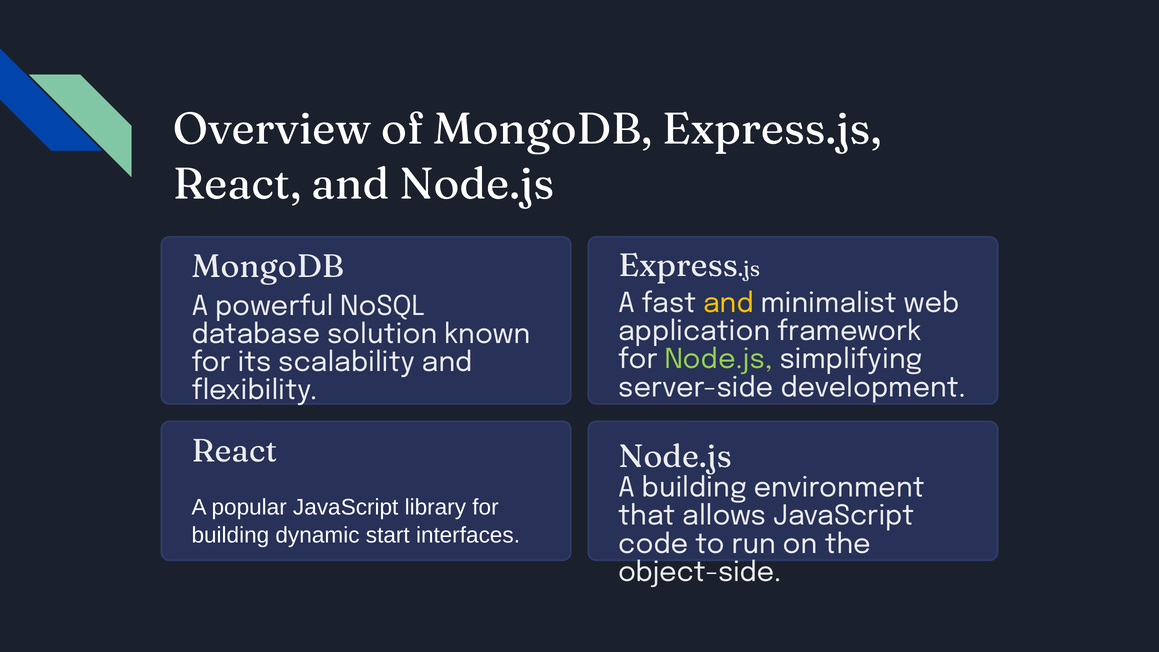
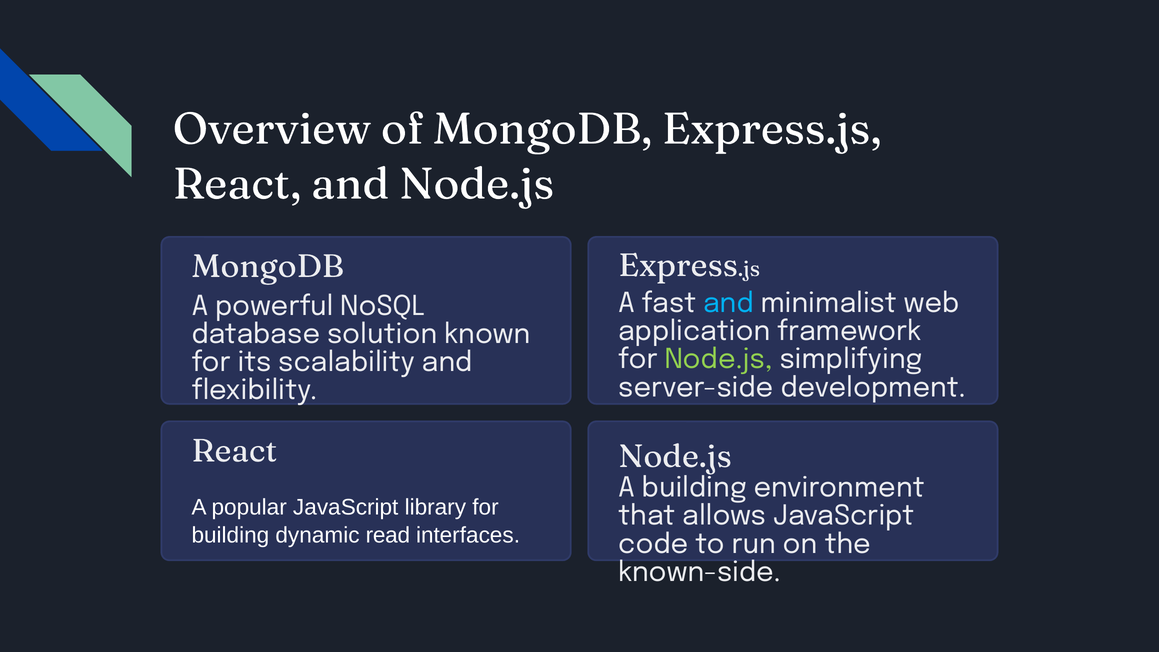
and at (728, 303) colour: yellow -> light blue
start: start -> read
object-side: object-side -> known-side
